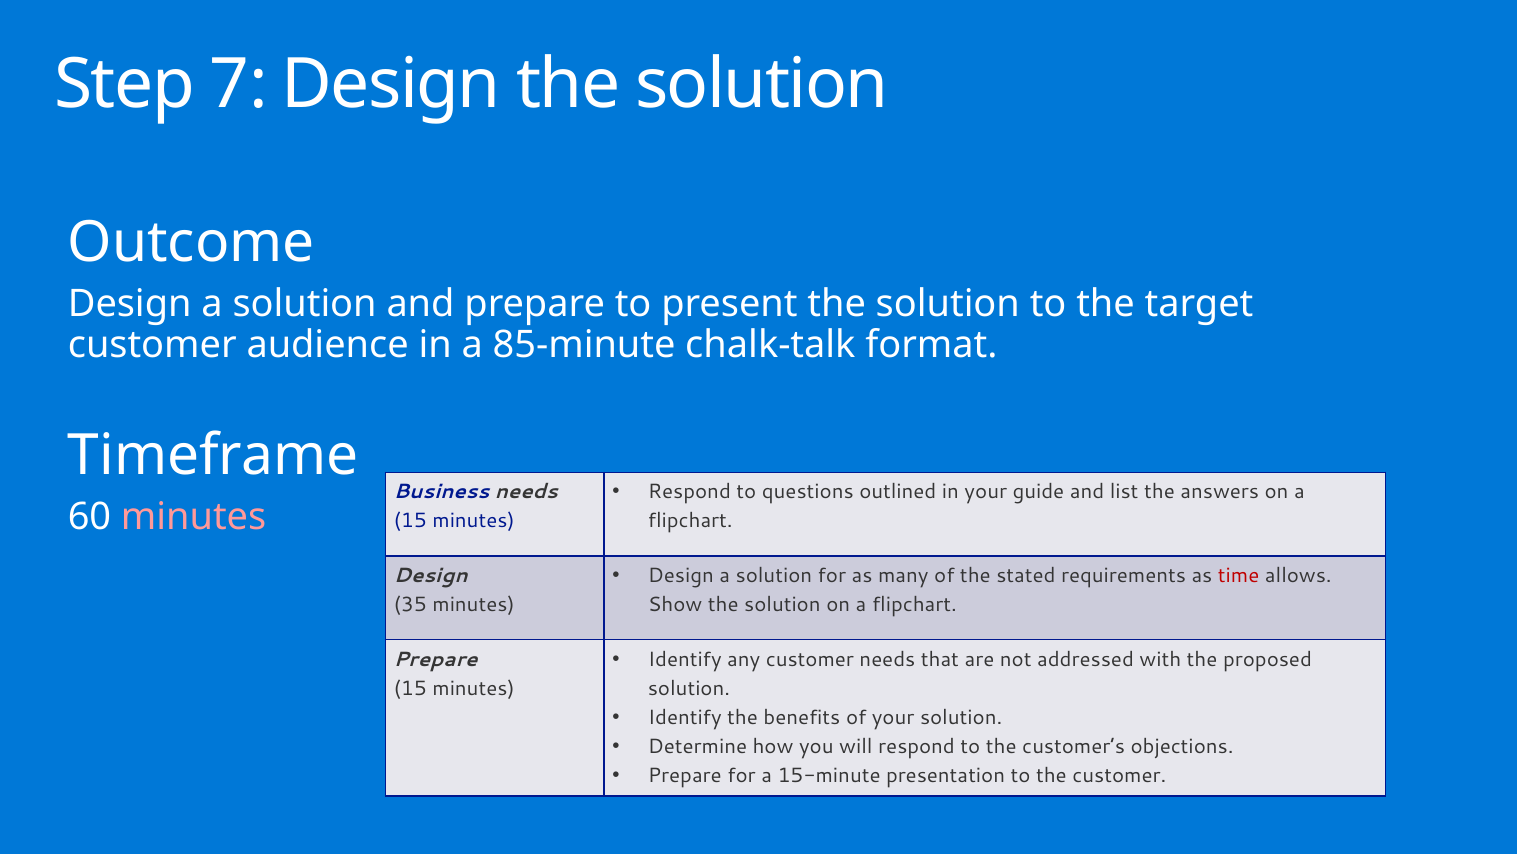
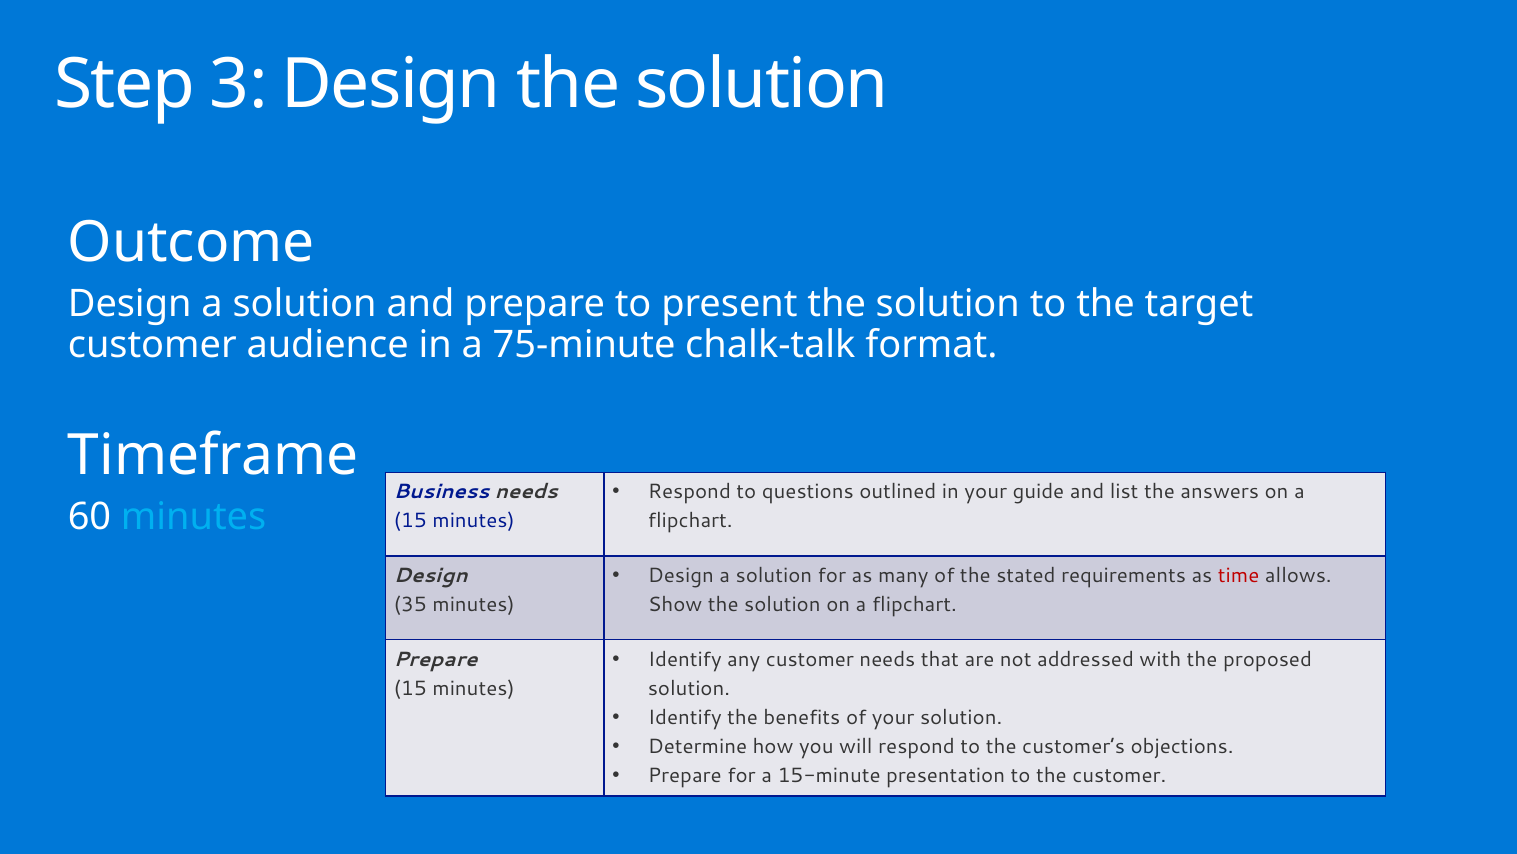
7: 7 -> 3
85-minute: 85-minute -> 75-minute
minutes at (194, 517) colour: pink -> light blue
